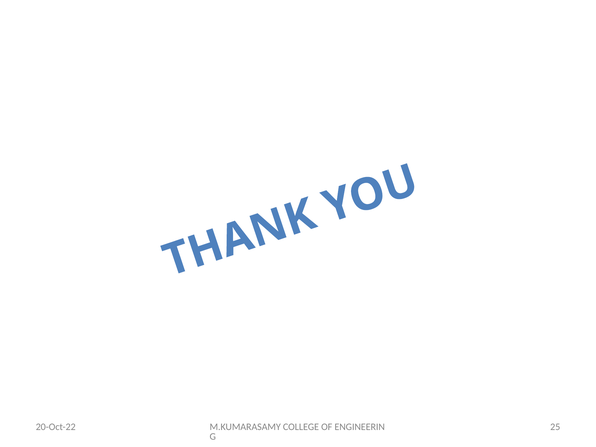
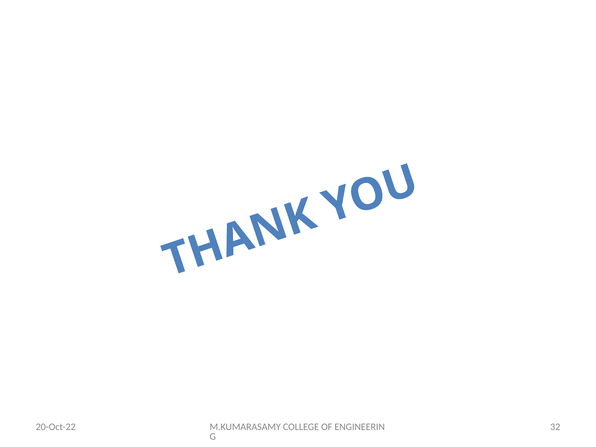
25: 25 -> 32
